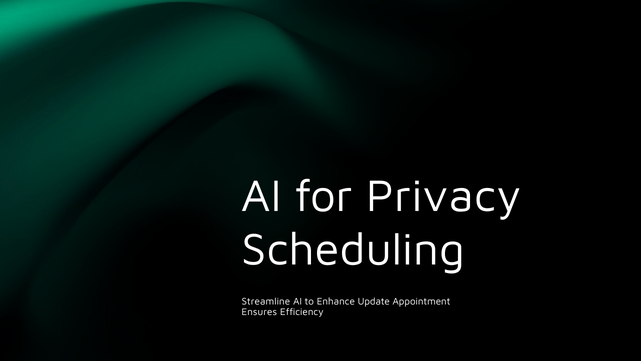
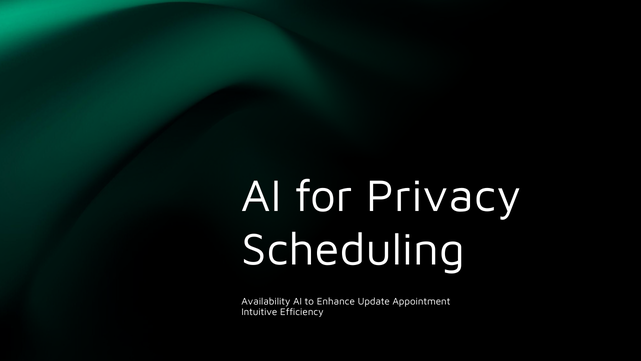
Streamline: Streamline -> Availability
Ensures: Ensures -> Intuitive
